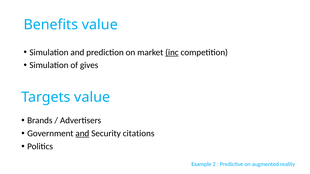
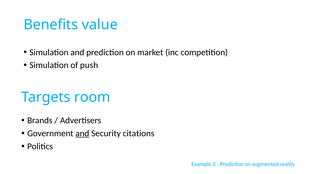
inc underline: present -> none
gives: gives -> push
Targets value: value -> room
